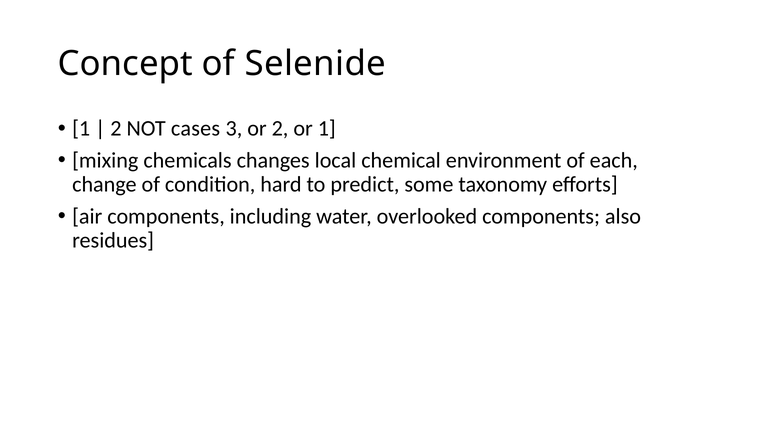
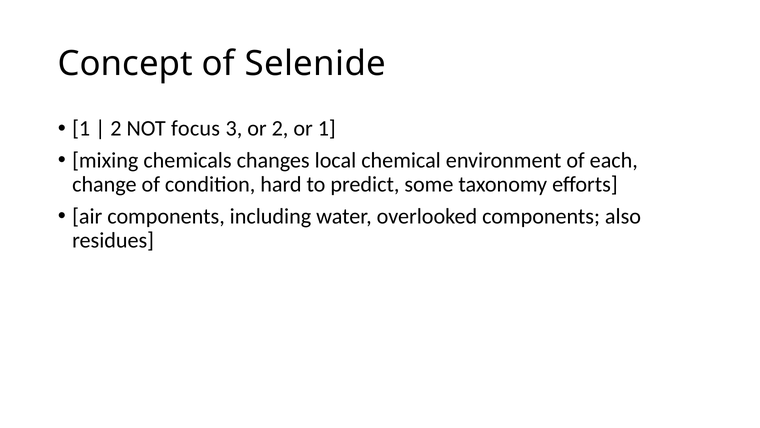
cases: cases -> focus
